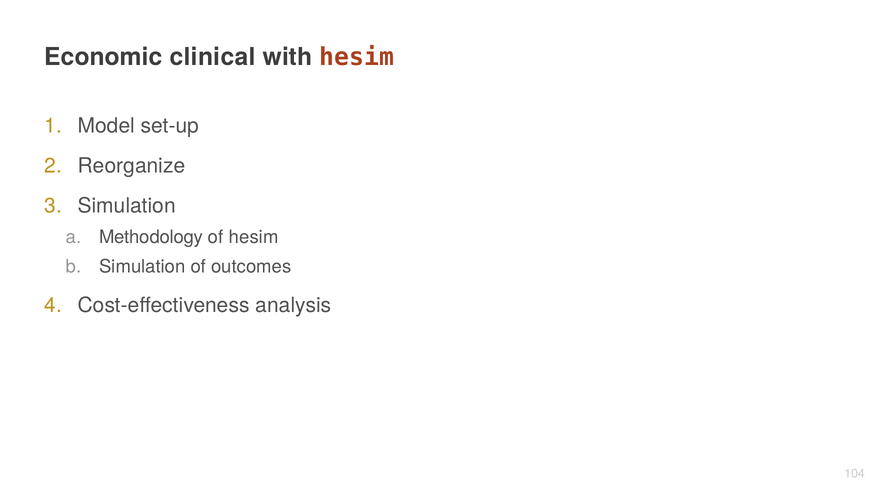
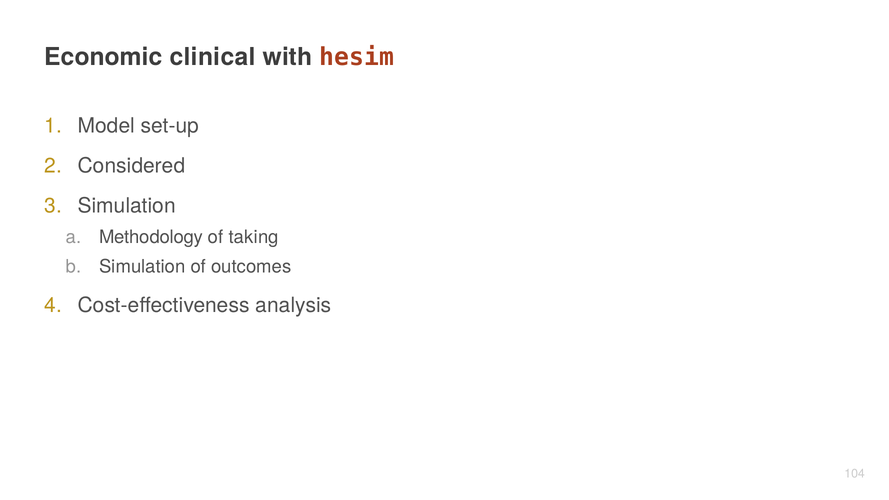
Reorganize: Reorganize -> Considered
of hesim: hesim -> taking
